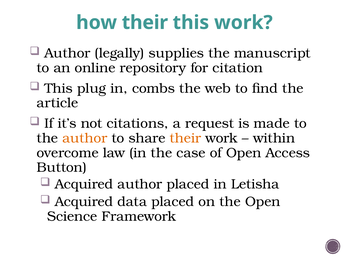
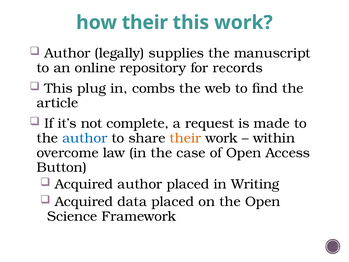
citation: citation -> records
citations: citations -> complete
author at (85, 138) colour: orange -> blue
Letisha: Letisha -> Writing
